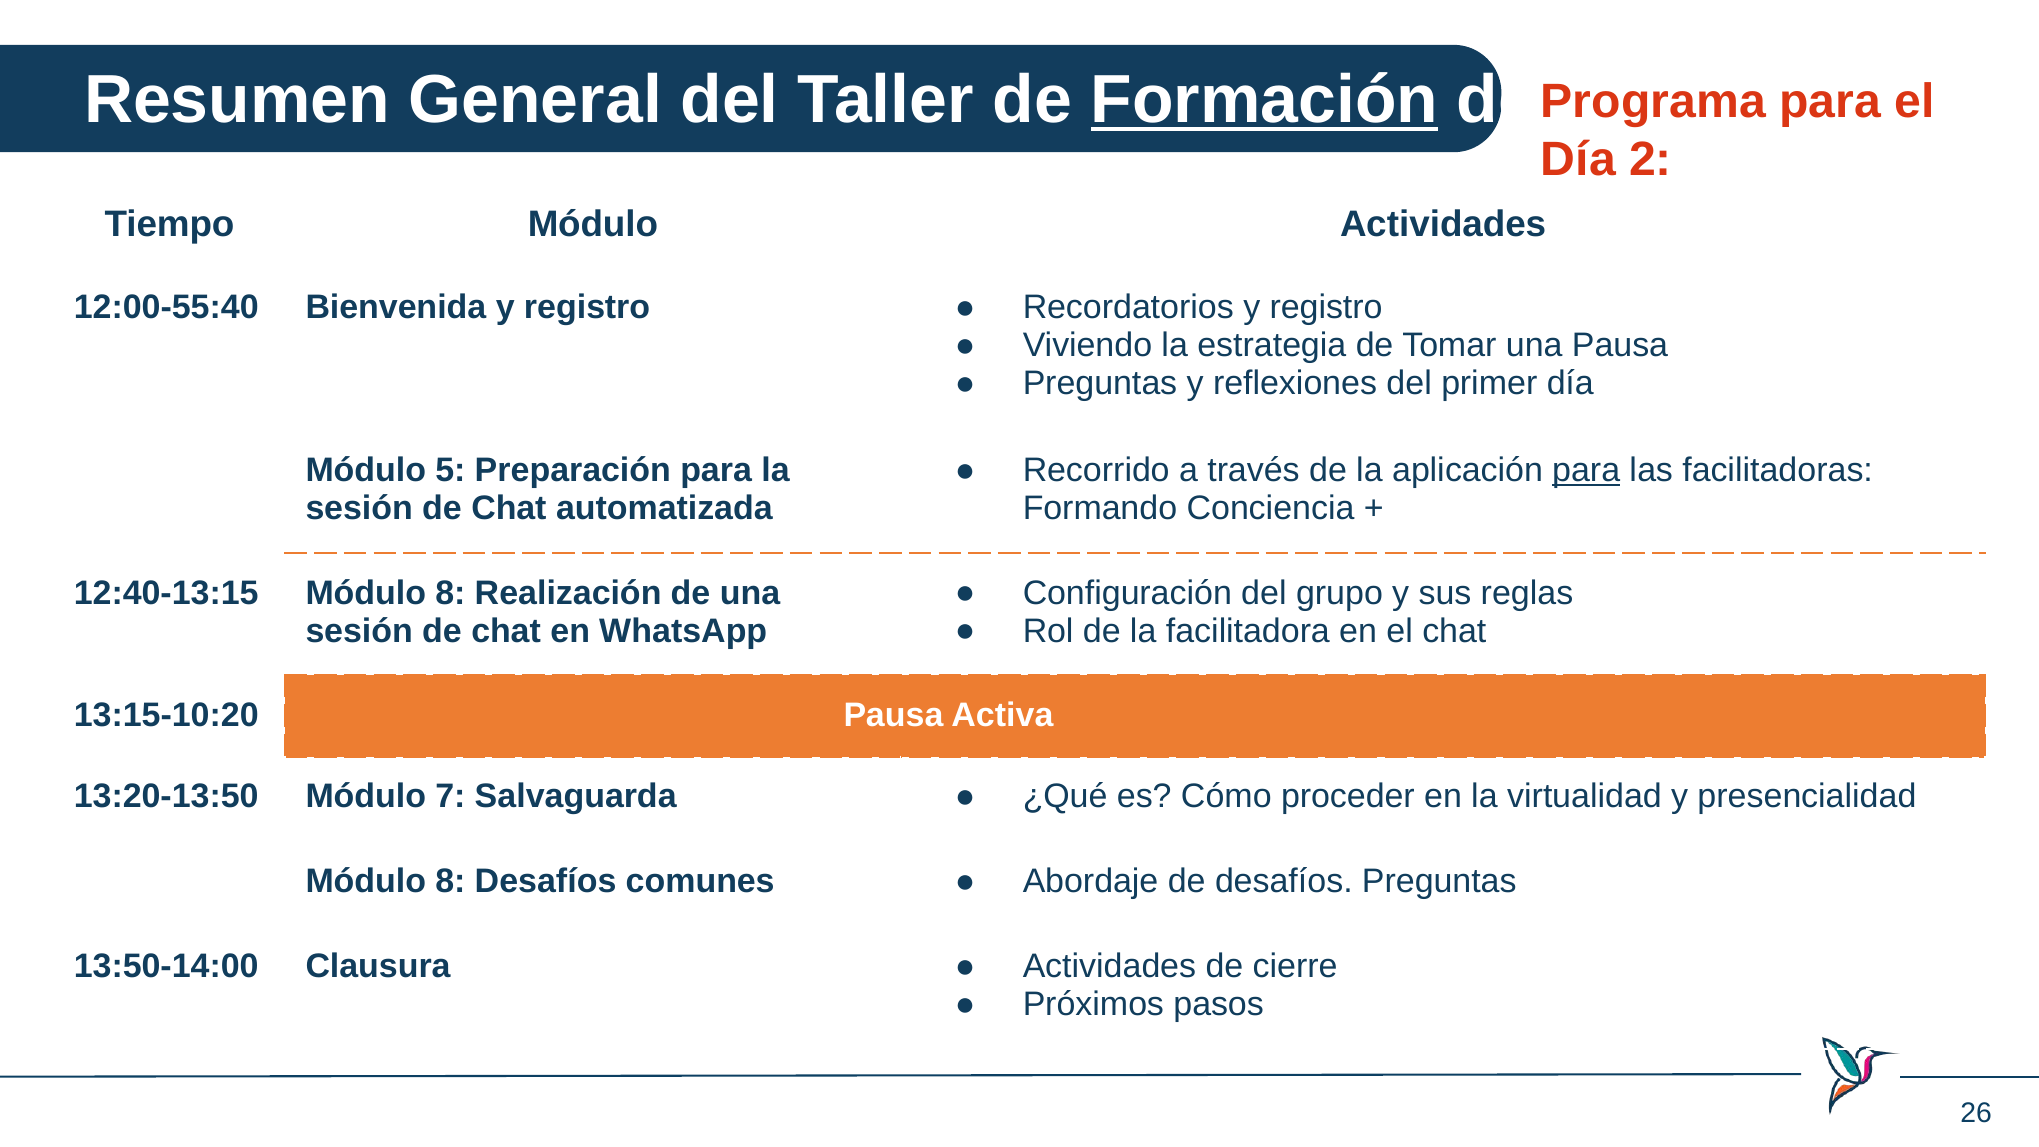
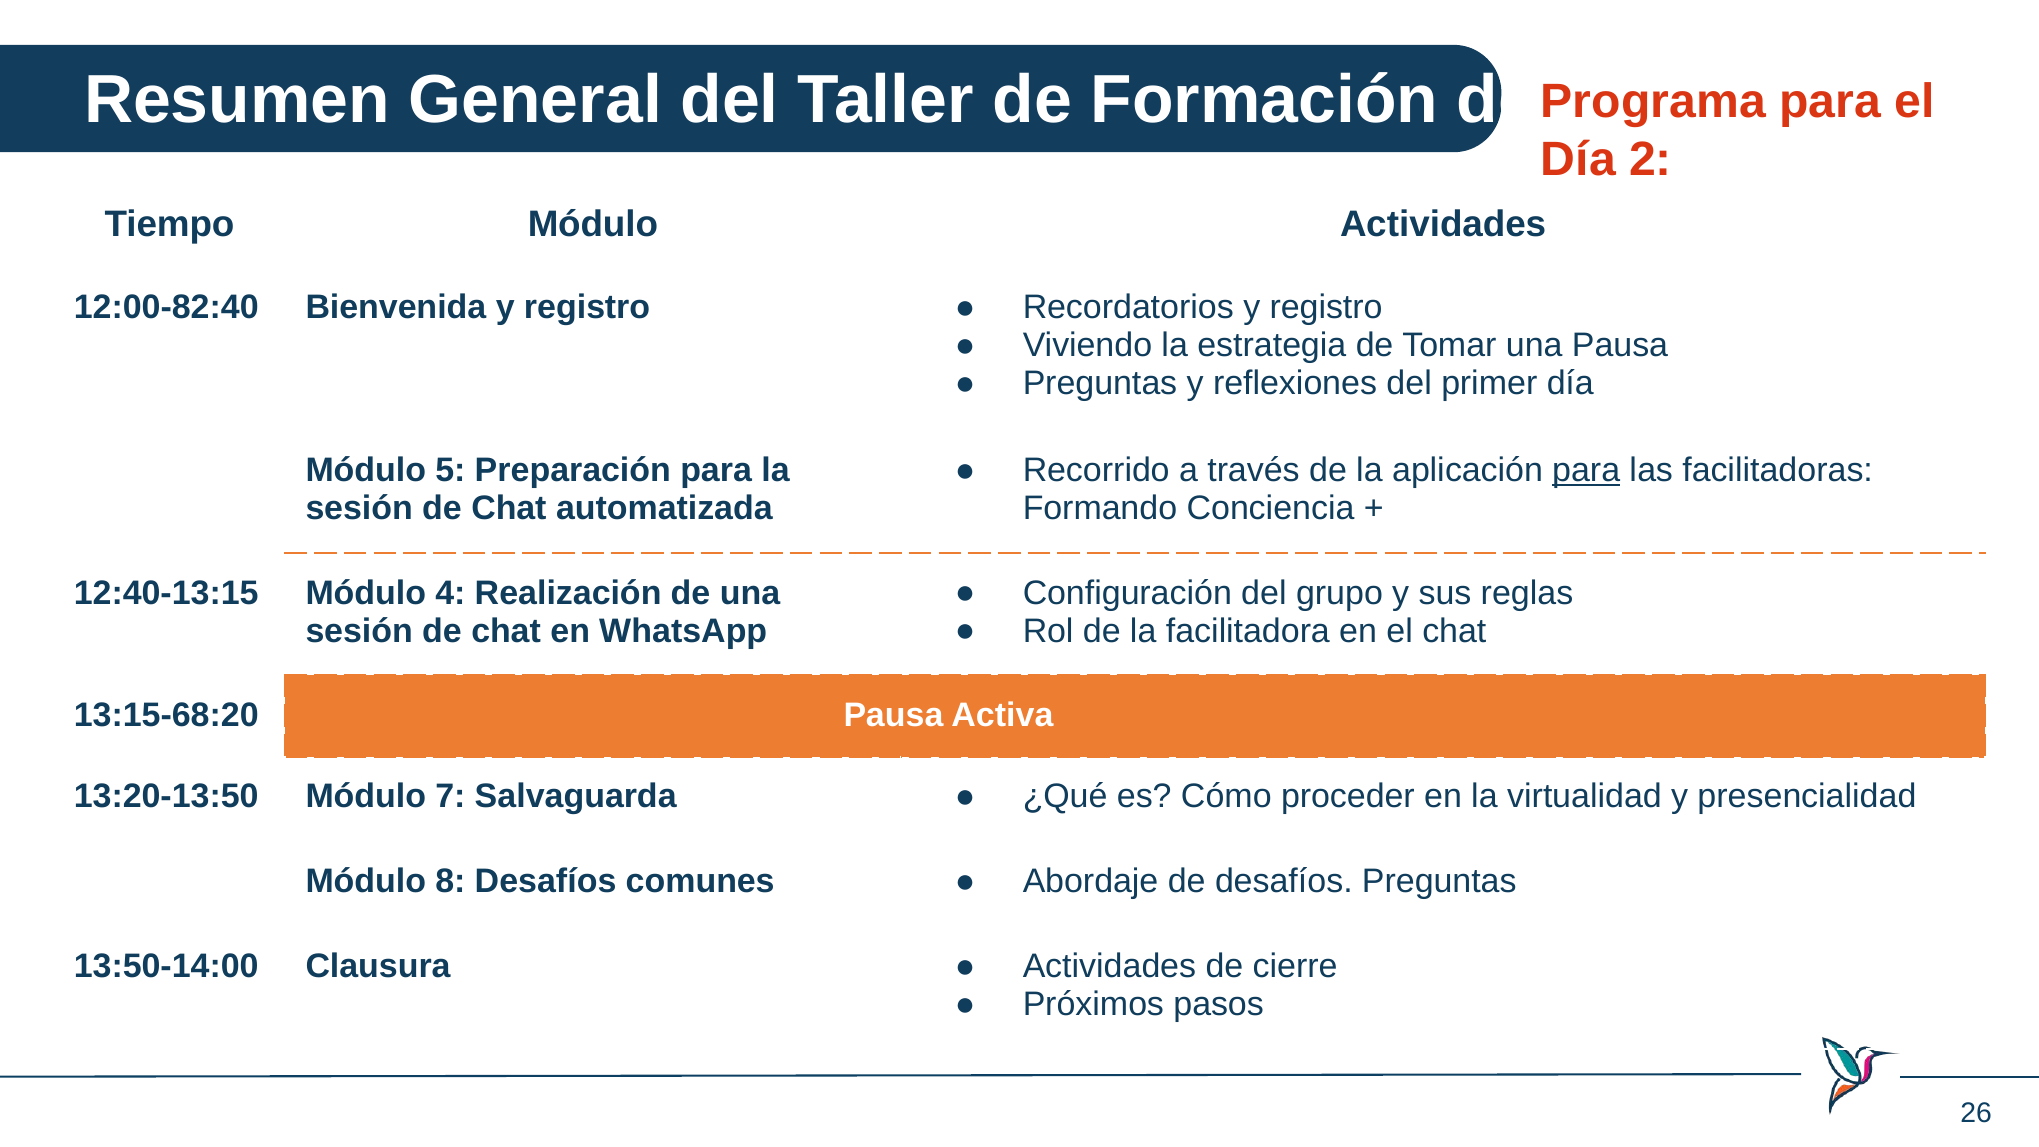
Formación underline: present -> none
12:00-55:40: 12:00-55:40 -> 12:00-82:40
12:40-13:15 Módulo 8: 8 -> 4
13:15-10:20: 13:15-10:20 -> 13:15-68:20
